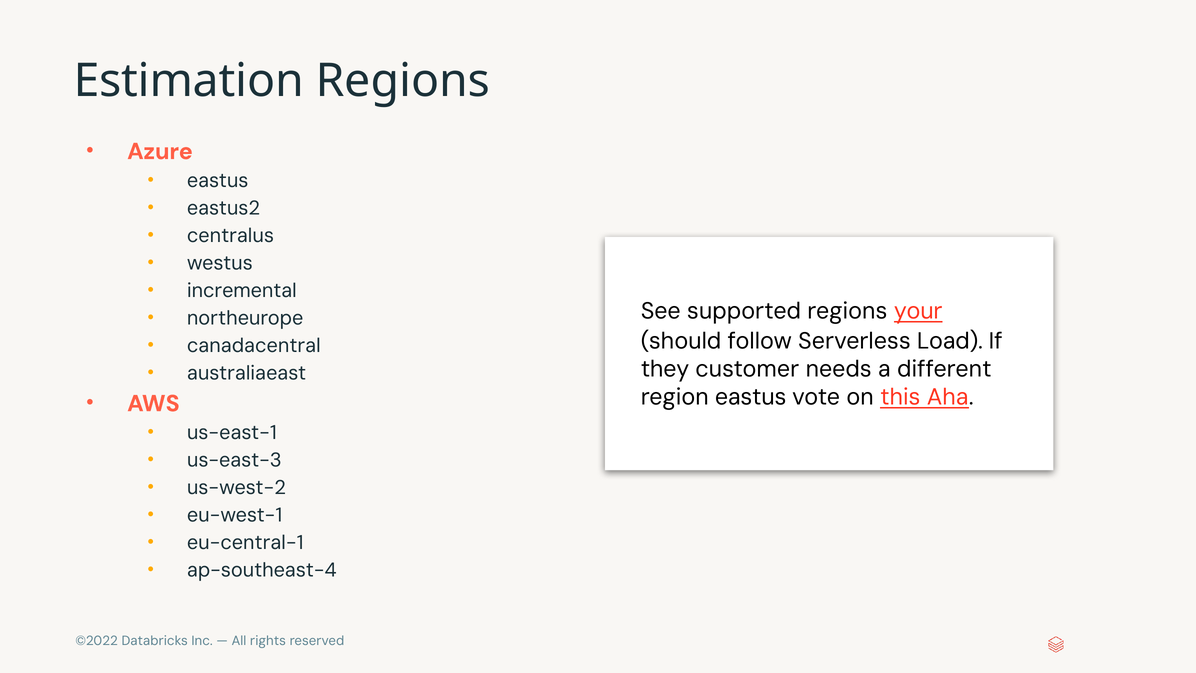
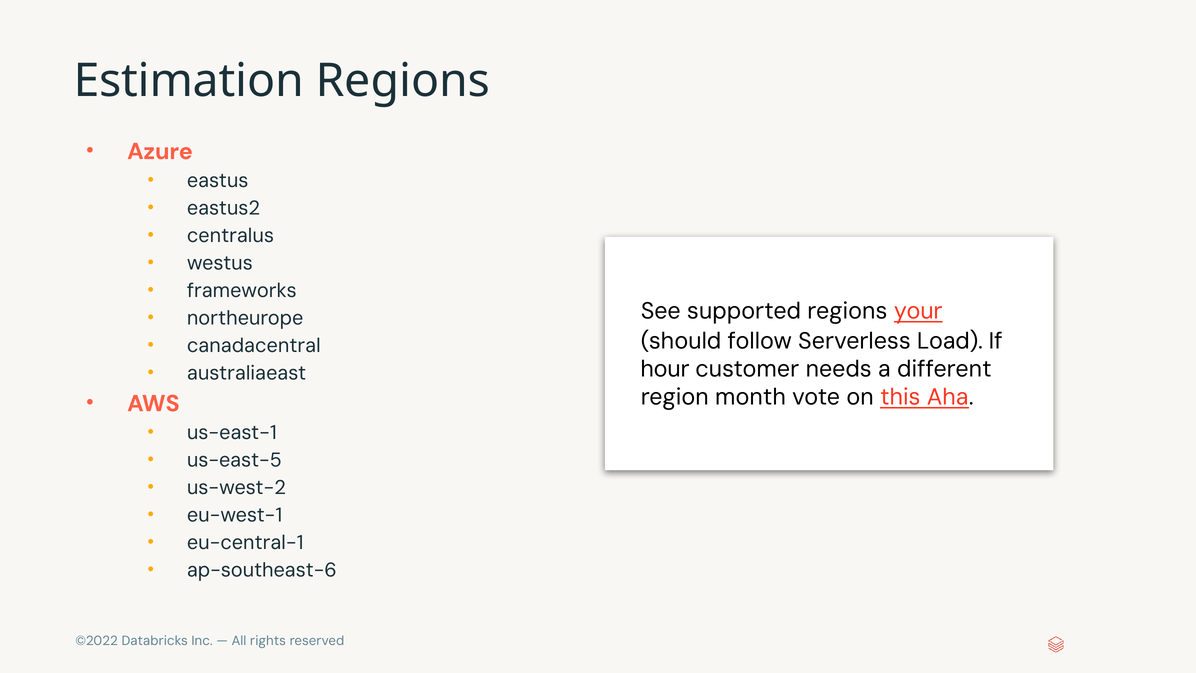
incremental: incremental -> frameworks
they: they -> hour
region eastus: eastus -> month
us-east-3: us-east-3 -> us-east-5
ap-southeast-4: ap-southeast-4 -> ap-southeast-6
